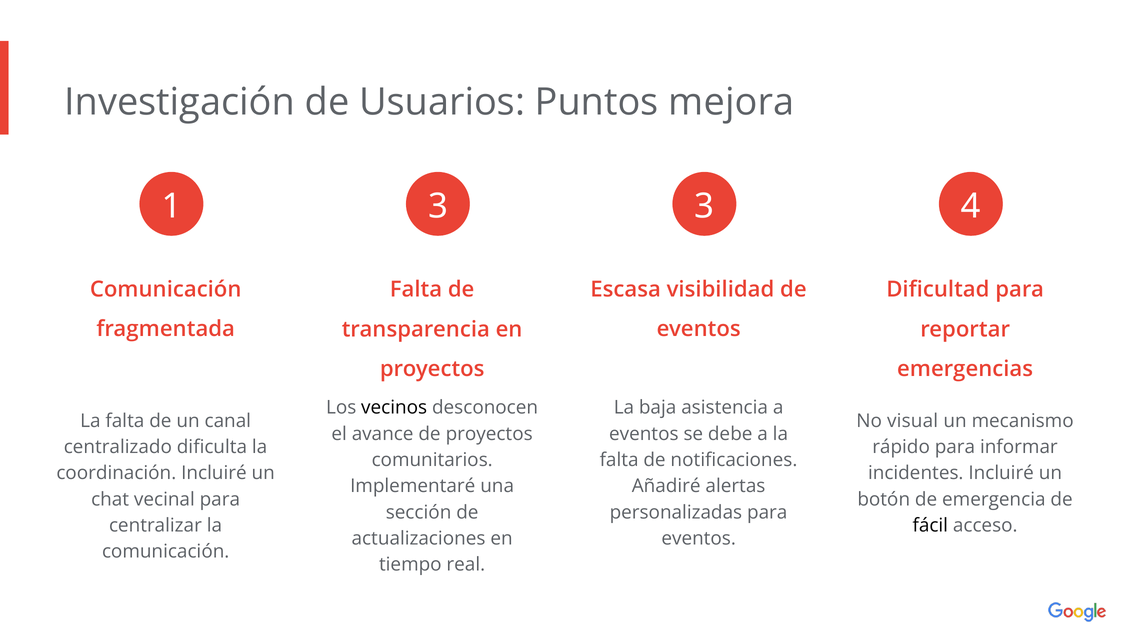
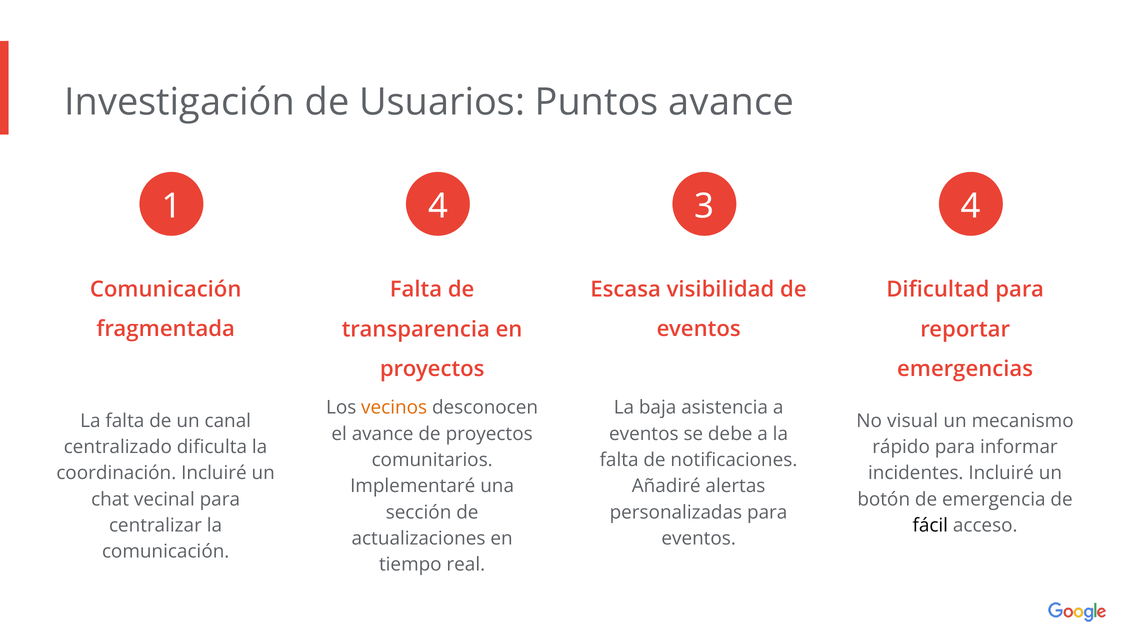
Puntos mejora: mejora -> avance
1 3: 3 -> 4
vecinos colour: black -> orange
